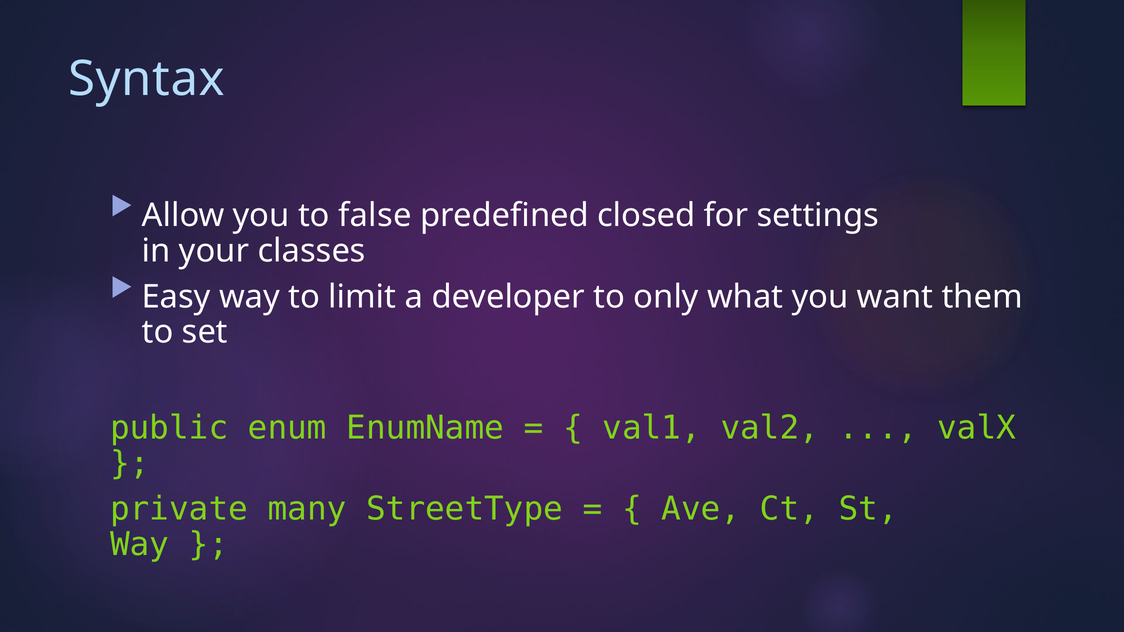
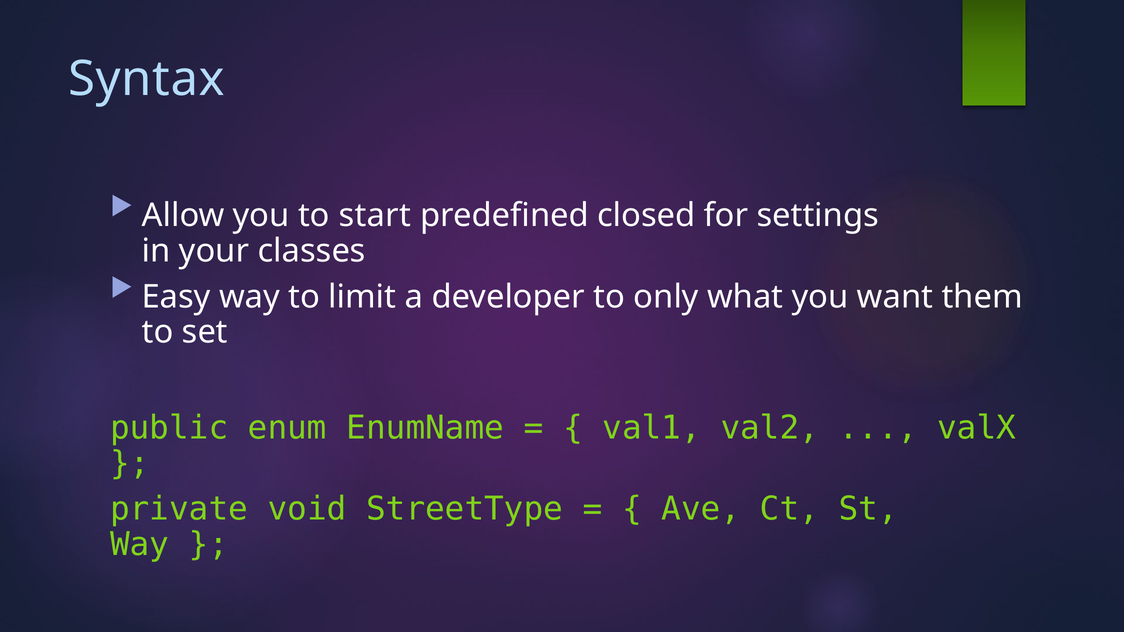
false: false -> start
many: many -> void
